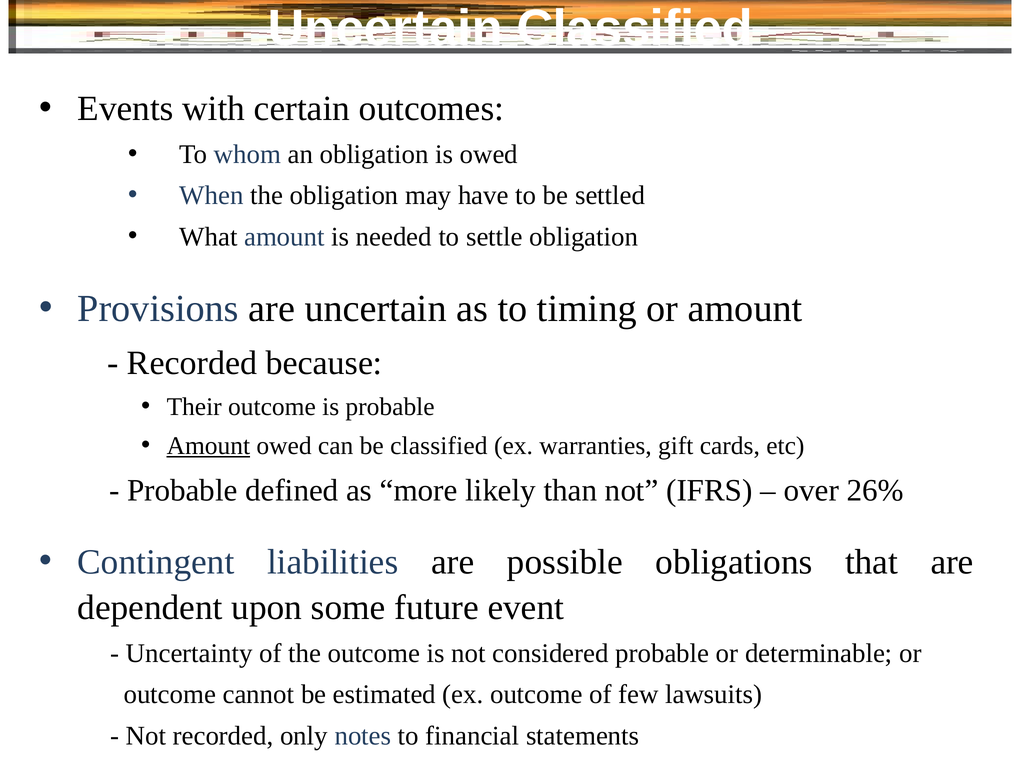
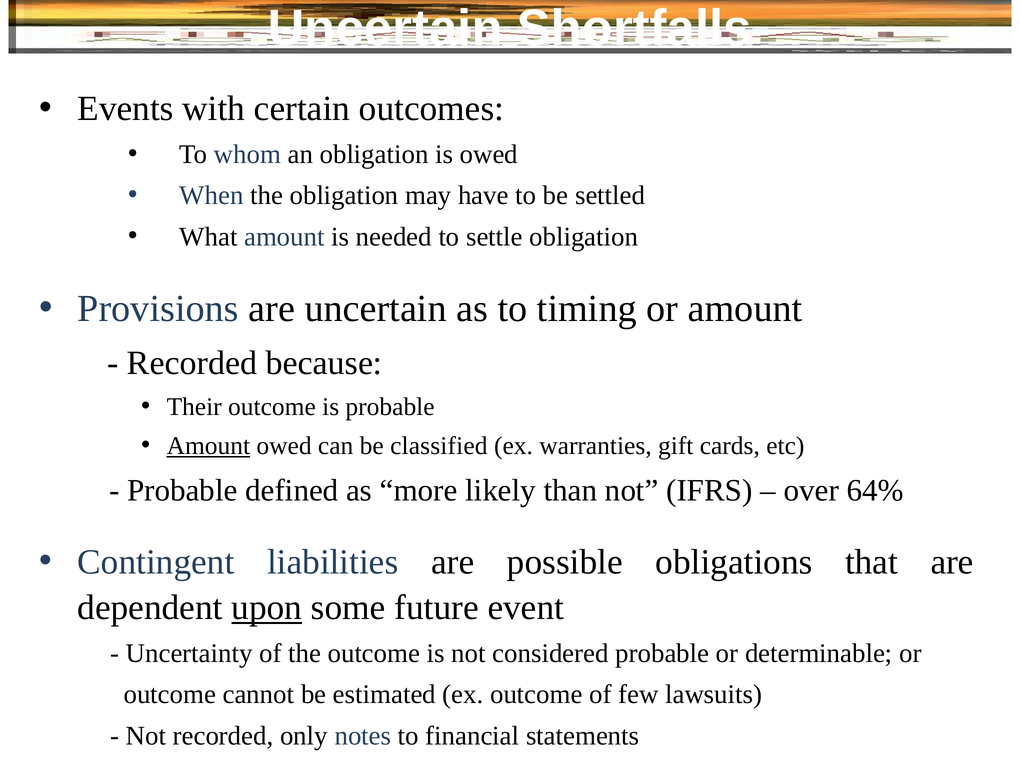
Uncertain Classified: Classified -> Shortfalls
26%: 26% -> 64%
upon underline: none -> present
